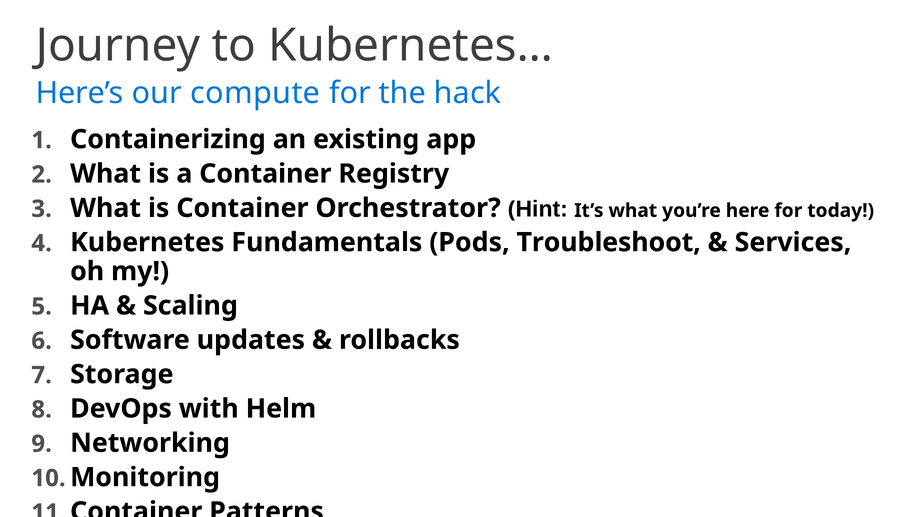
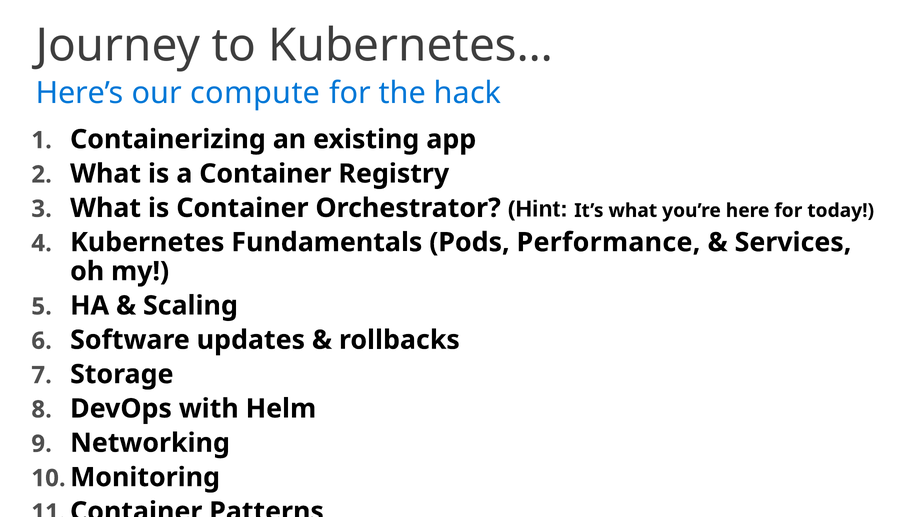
Troubleshoot: Troubleshoot -> Performance
